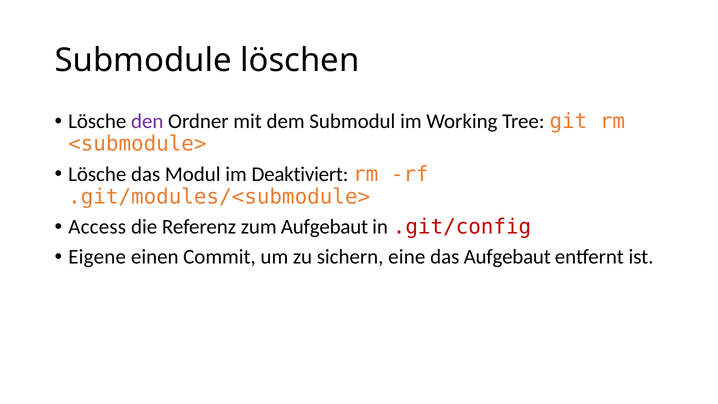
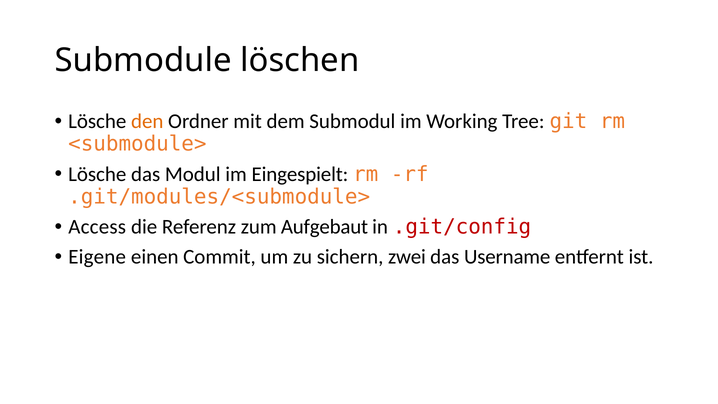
den colour: purple -> orange
Deaktiviert: Deaktiviert -> Eingespielt
eine: eine -> zwei
das Aufgebaut: Aufgebaut -> Username
